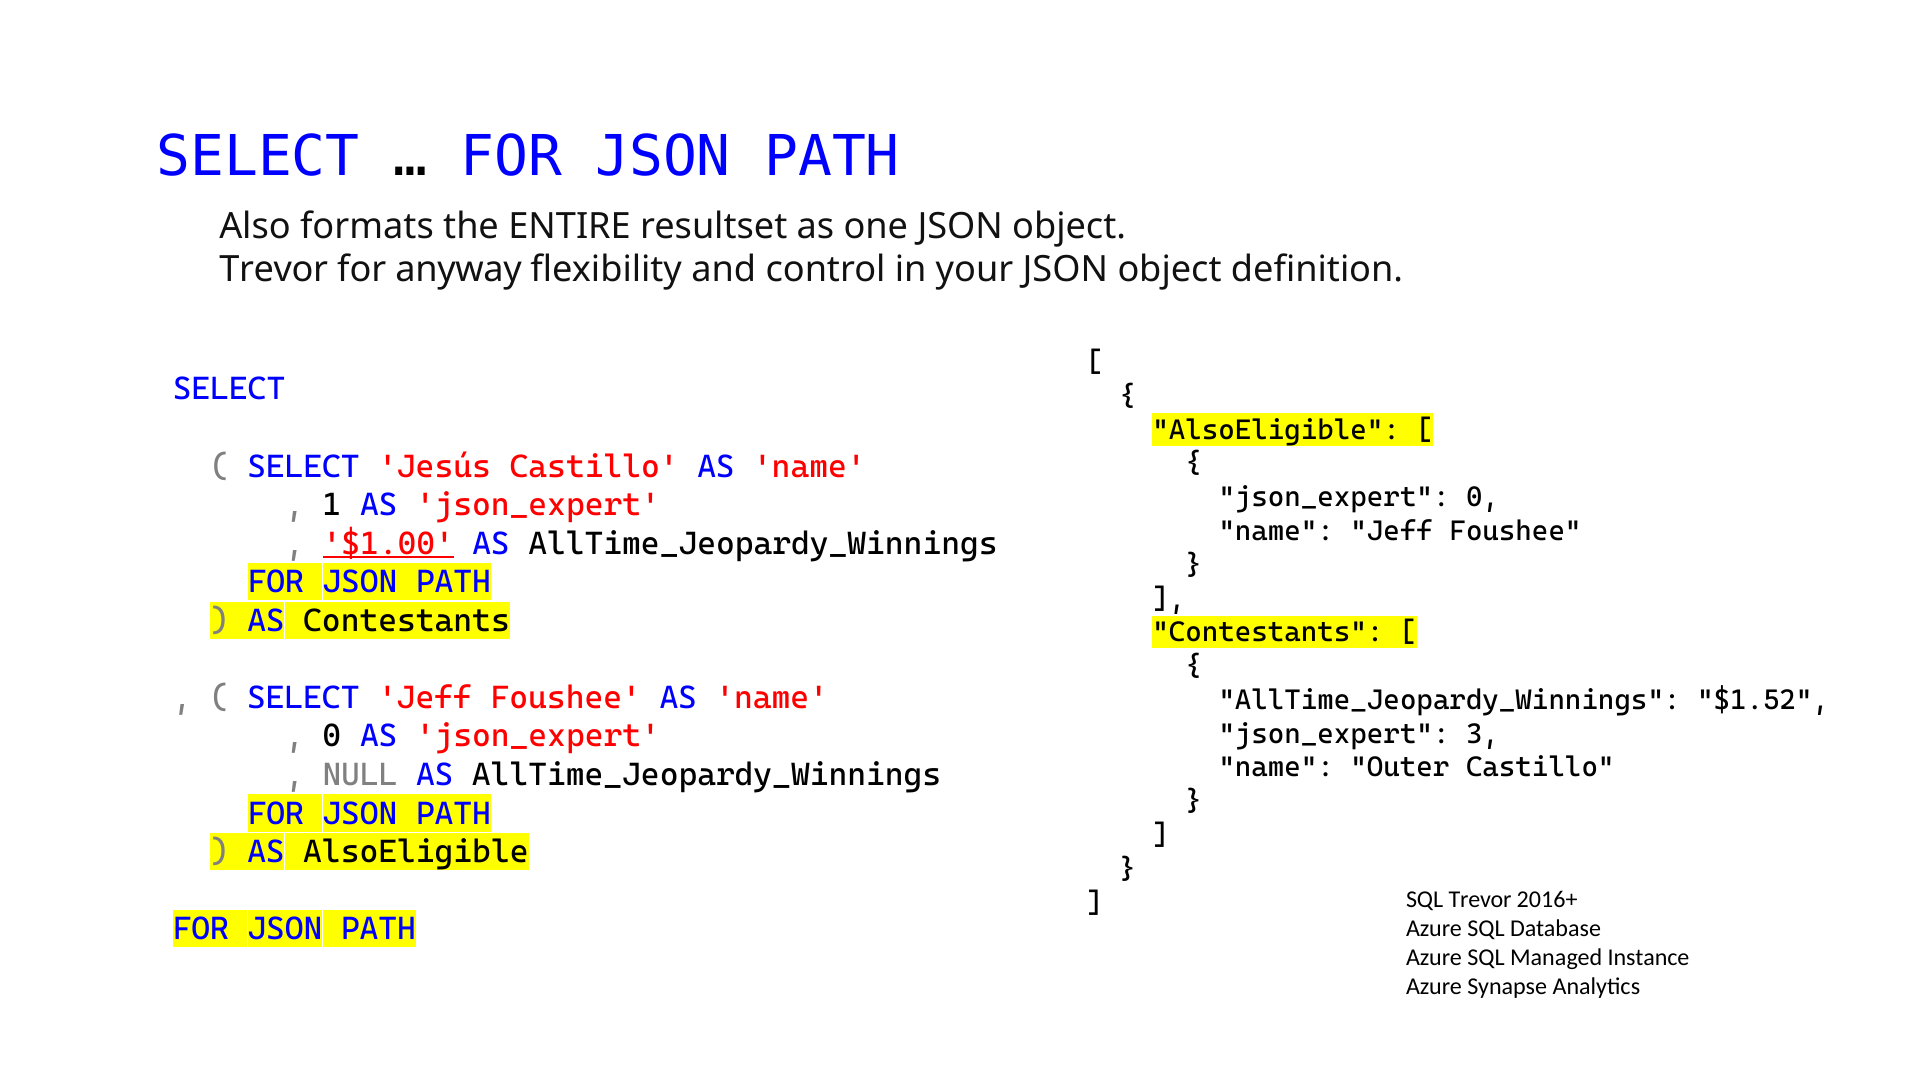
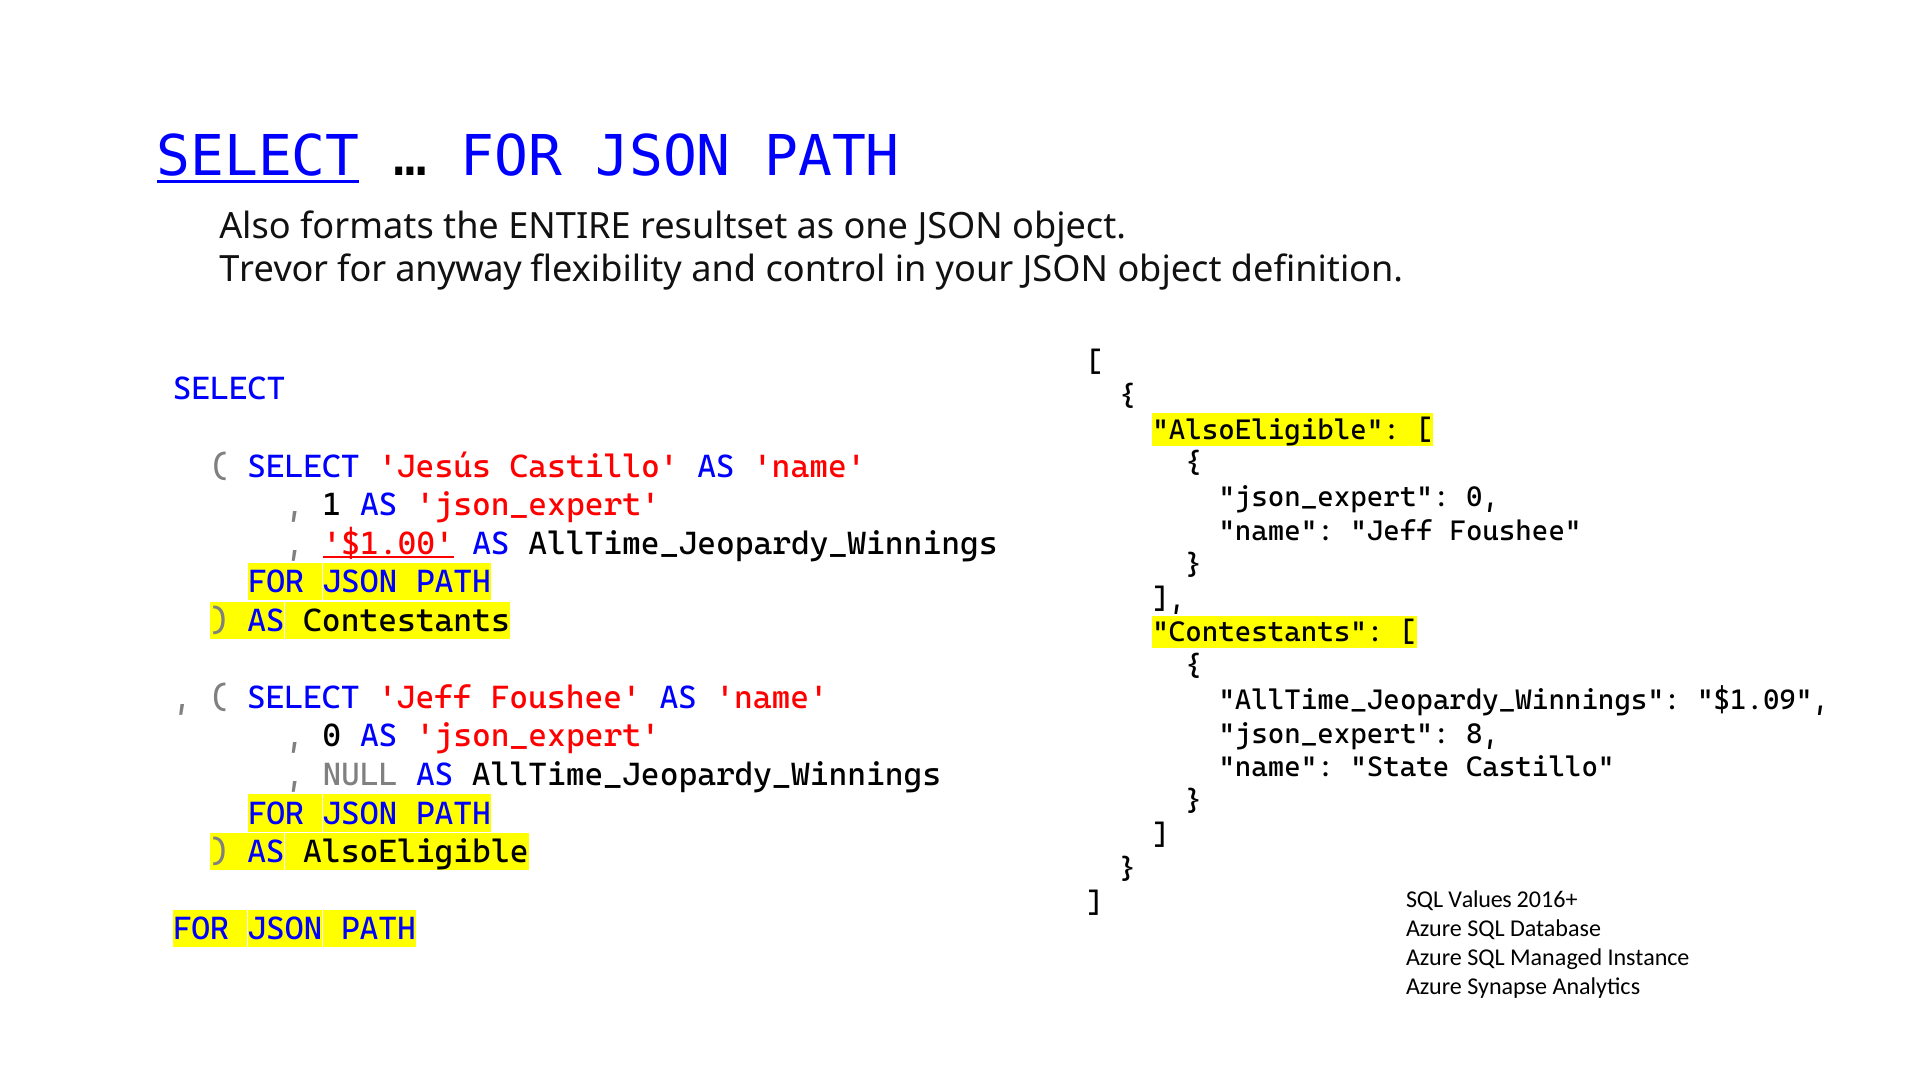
SELECT at (258, 157) underline: none -> present
$1.52: $1.52 -> $1.09
3: 3 -> 8
Outer: Outer -> State
SQL Trevor: Trevor -> Values
